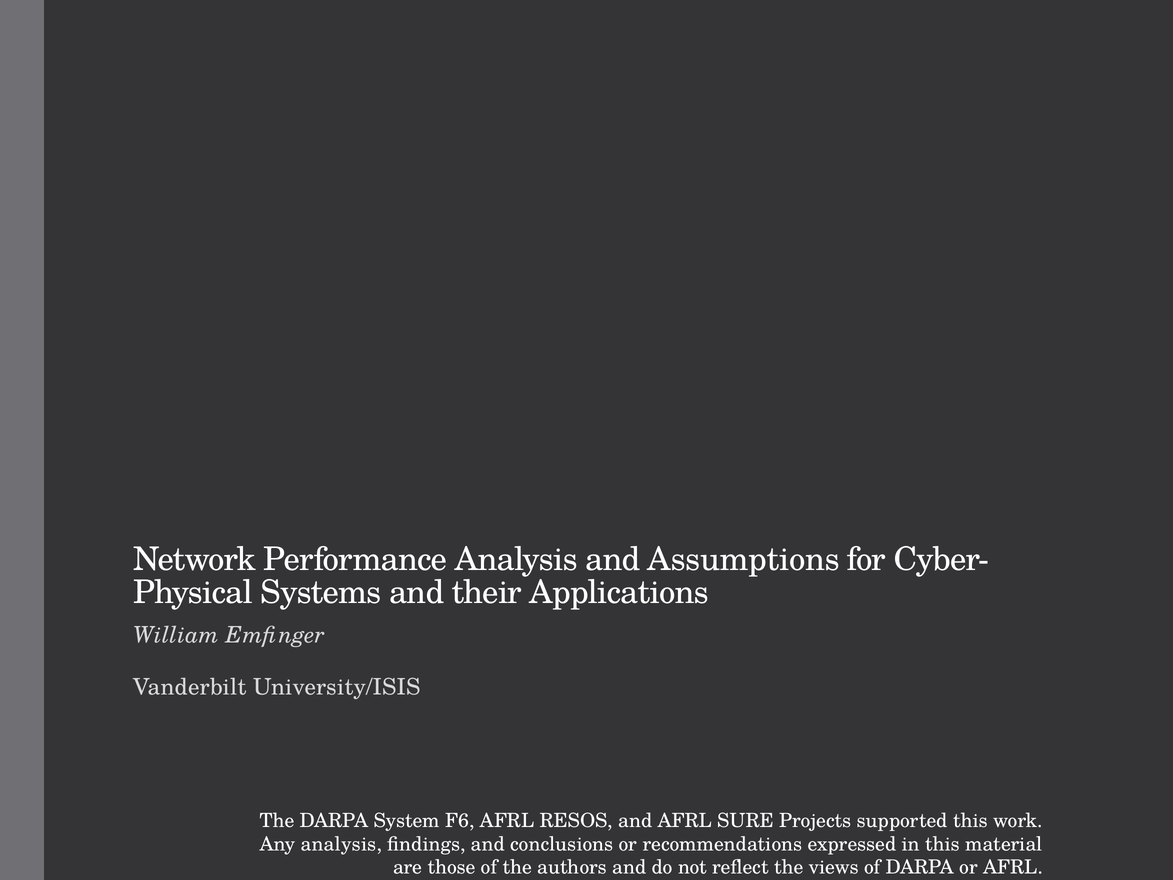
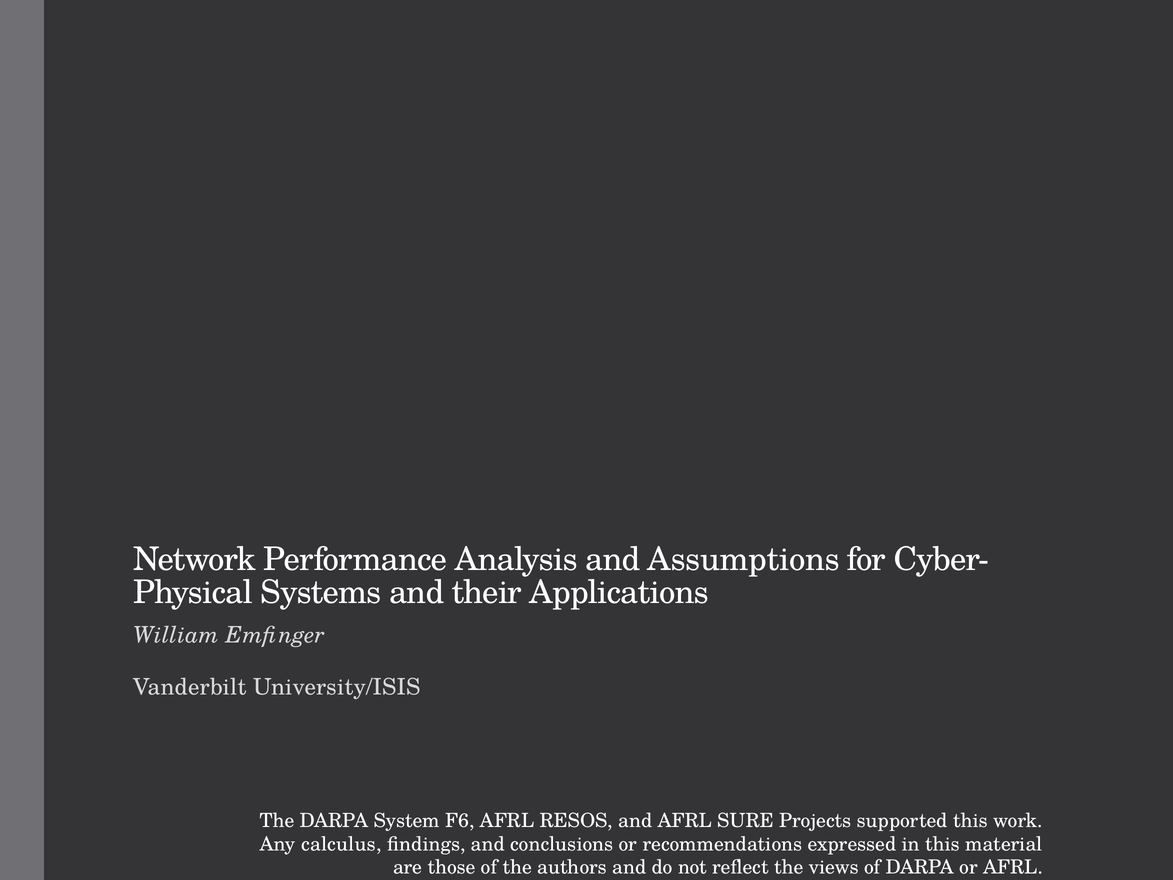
Any analysis: analysis -> calculus
